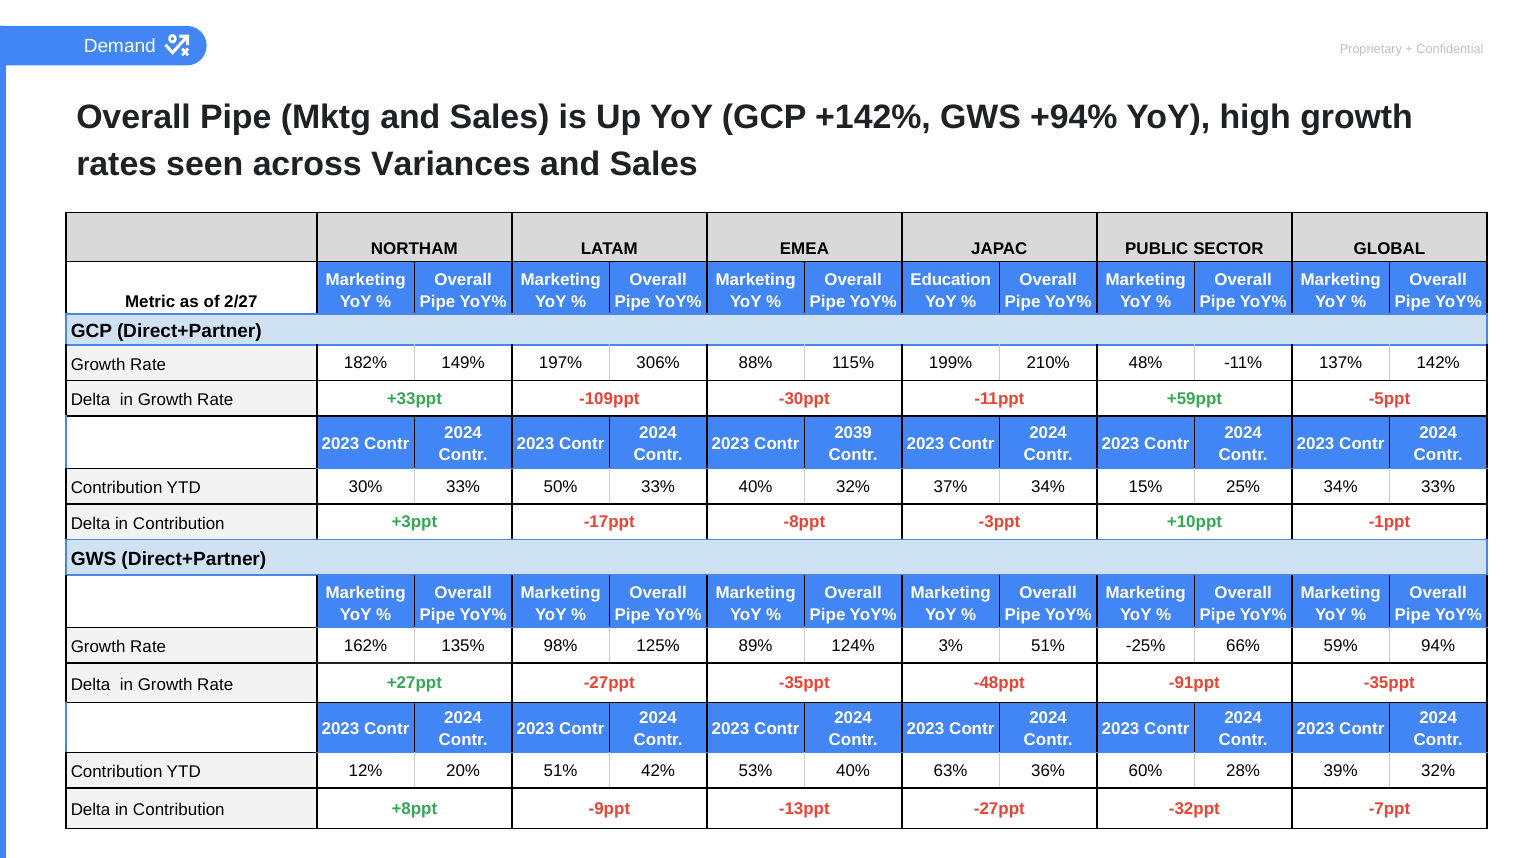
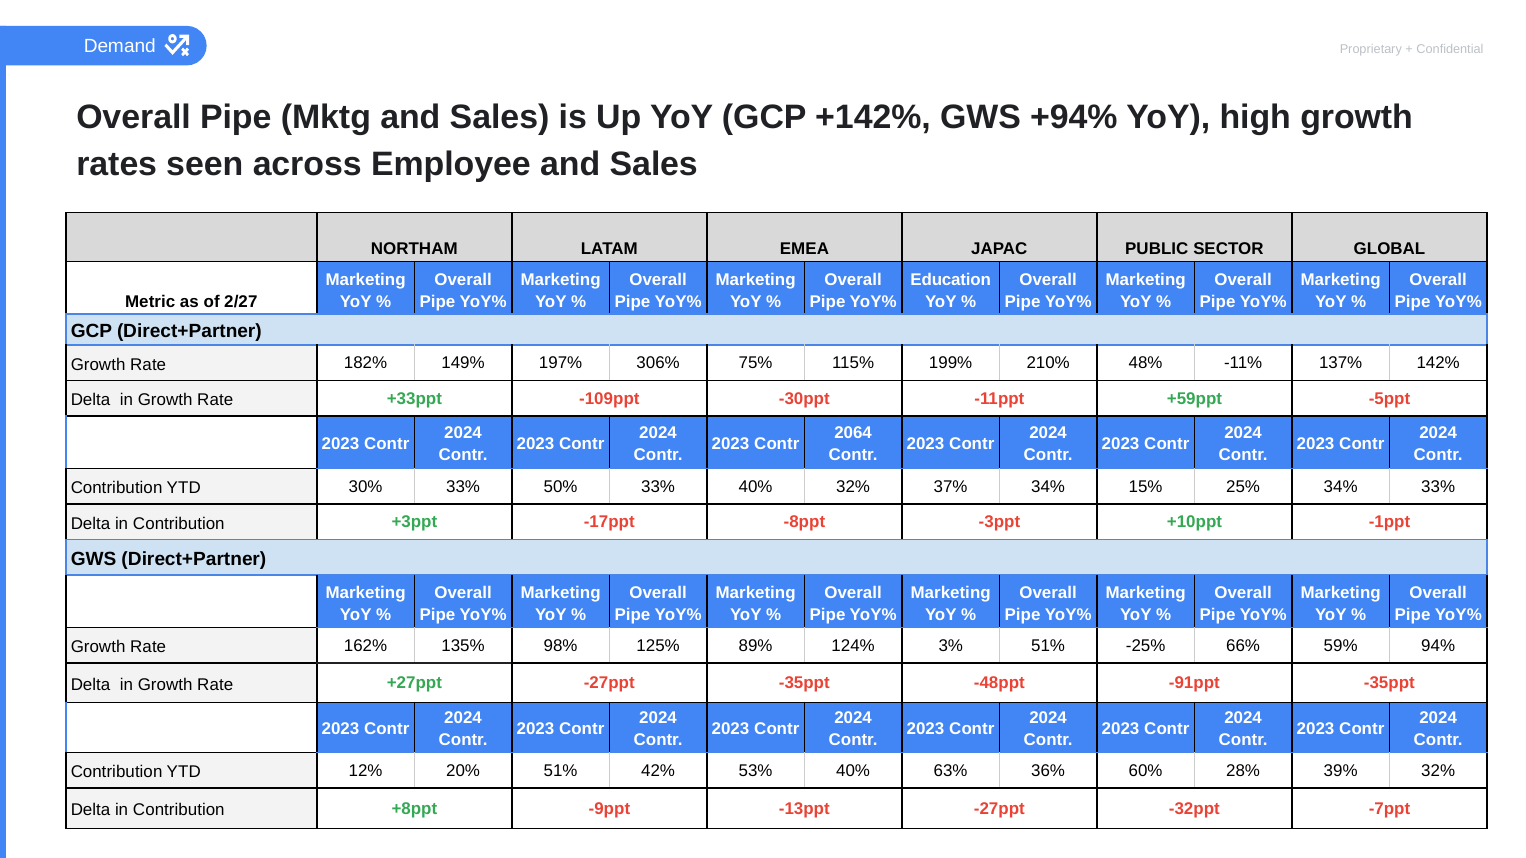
Variances: Variances -> Employee
88%: 88% -> 75%
2039: 2039 -> 2064
